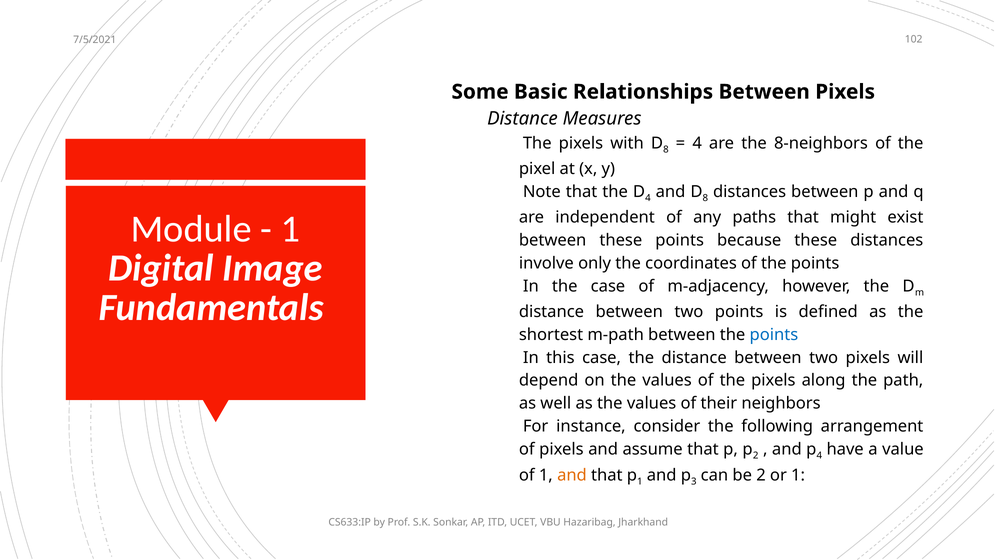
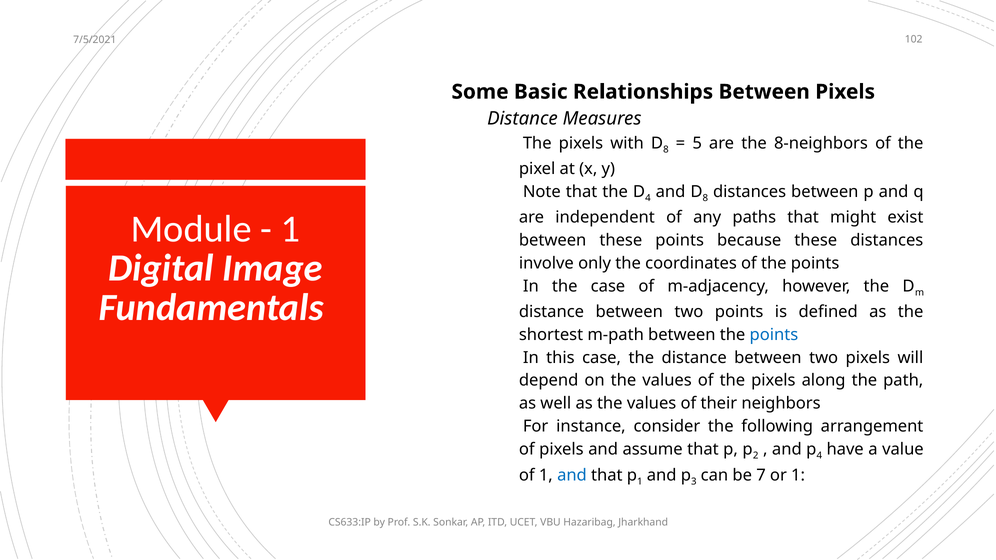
4 at (697, 143): 4 -> 5
and at (572, 475) colour: orange -> blue
be 2: 2 -> 7
